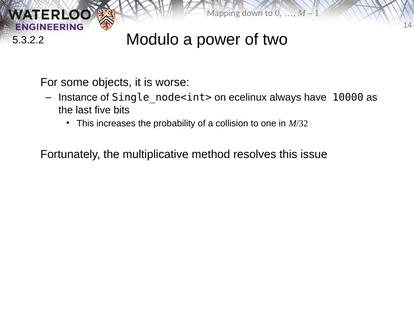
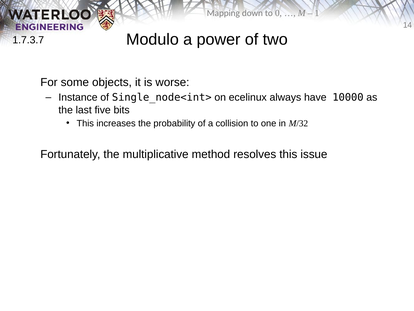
5.3.2.2: 5.3.2.2 -> 1.7.3.7
